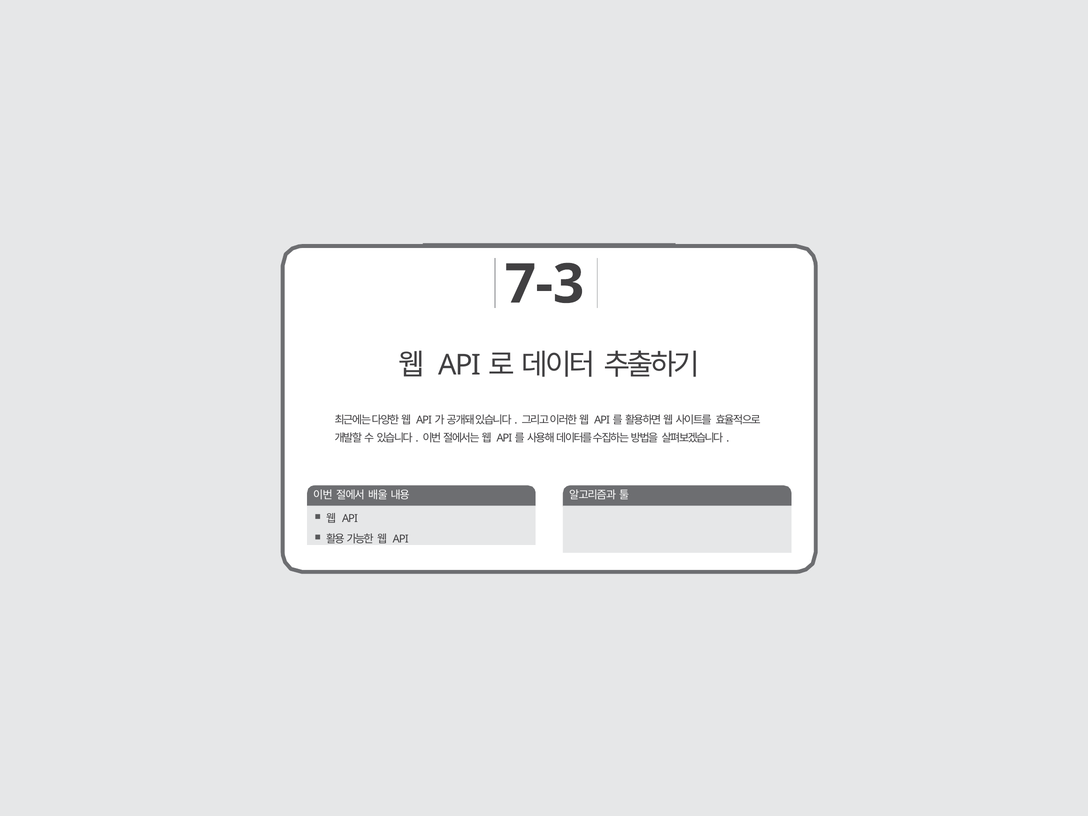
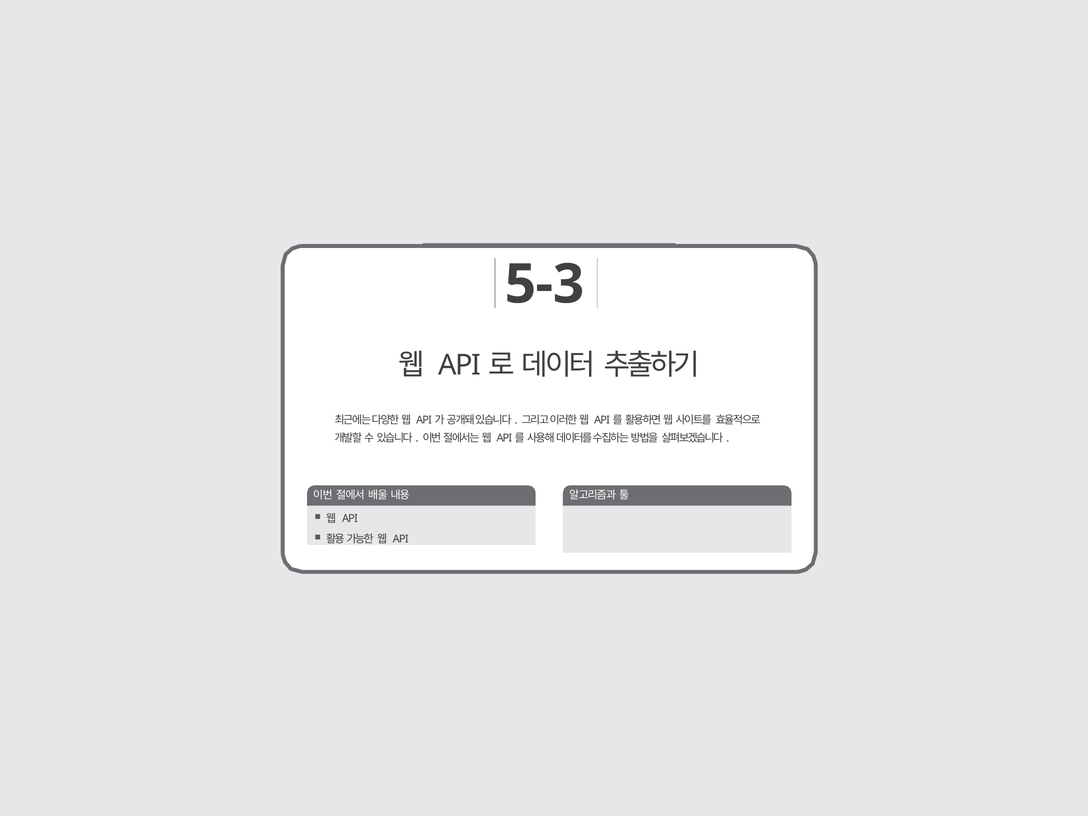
7-3: 7-3 -> 5-3
